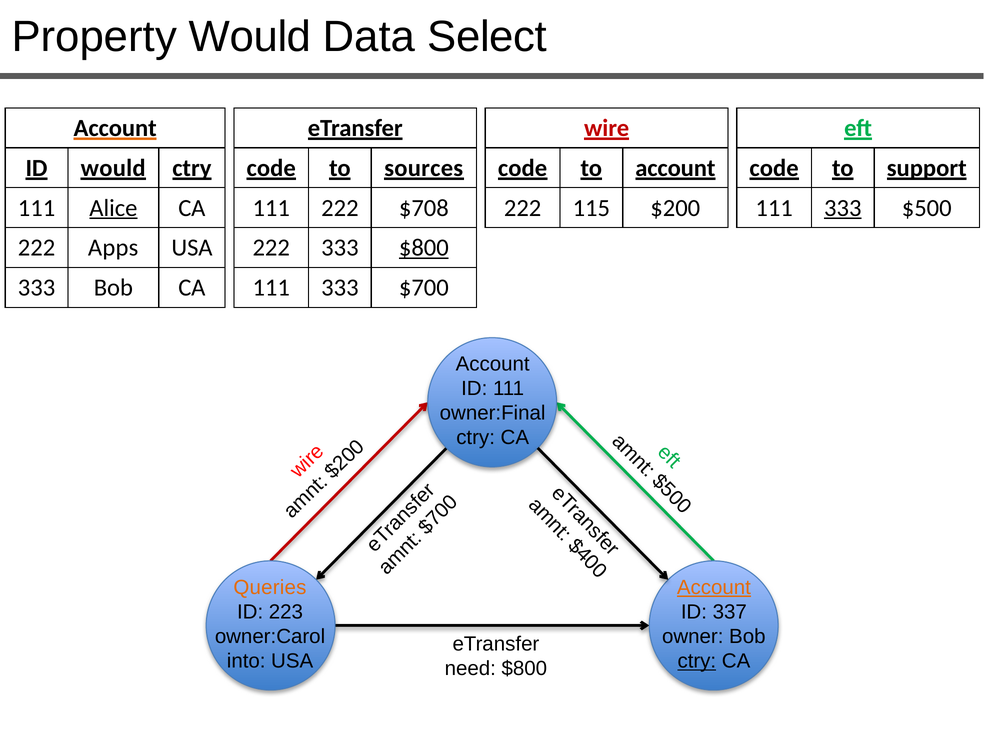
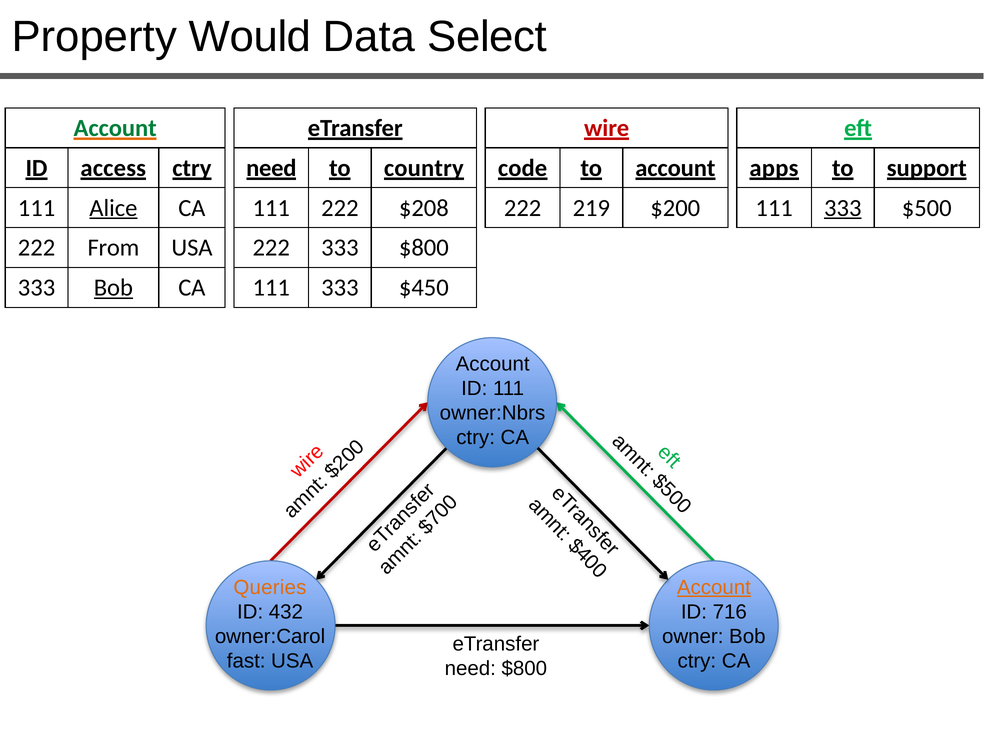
Account at (115, 128) colour: black -> green
ID would: would -> access
code at (271, 168): code -> need
sources: sources -> country
code at (774, 168): code -> apps
$708: $708 -> $208
115: 115 -> 219
Apps: Apps -> From
$800 at (424, 248) underline: present -> none
Bob at (113, 288) underline: none -> present
$700: $700 -> $450
owner:Final: owner:Final -> owner:Nbrs
223: 223 -> 432
337: 337 -> 716
into: into -> fast
ctry at (697, 661) underline: present -> none
